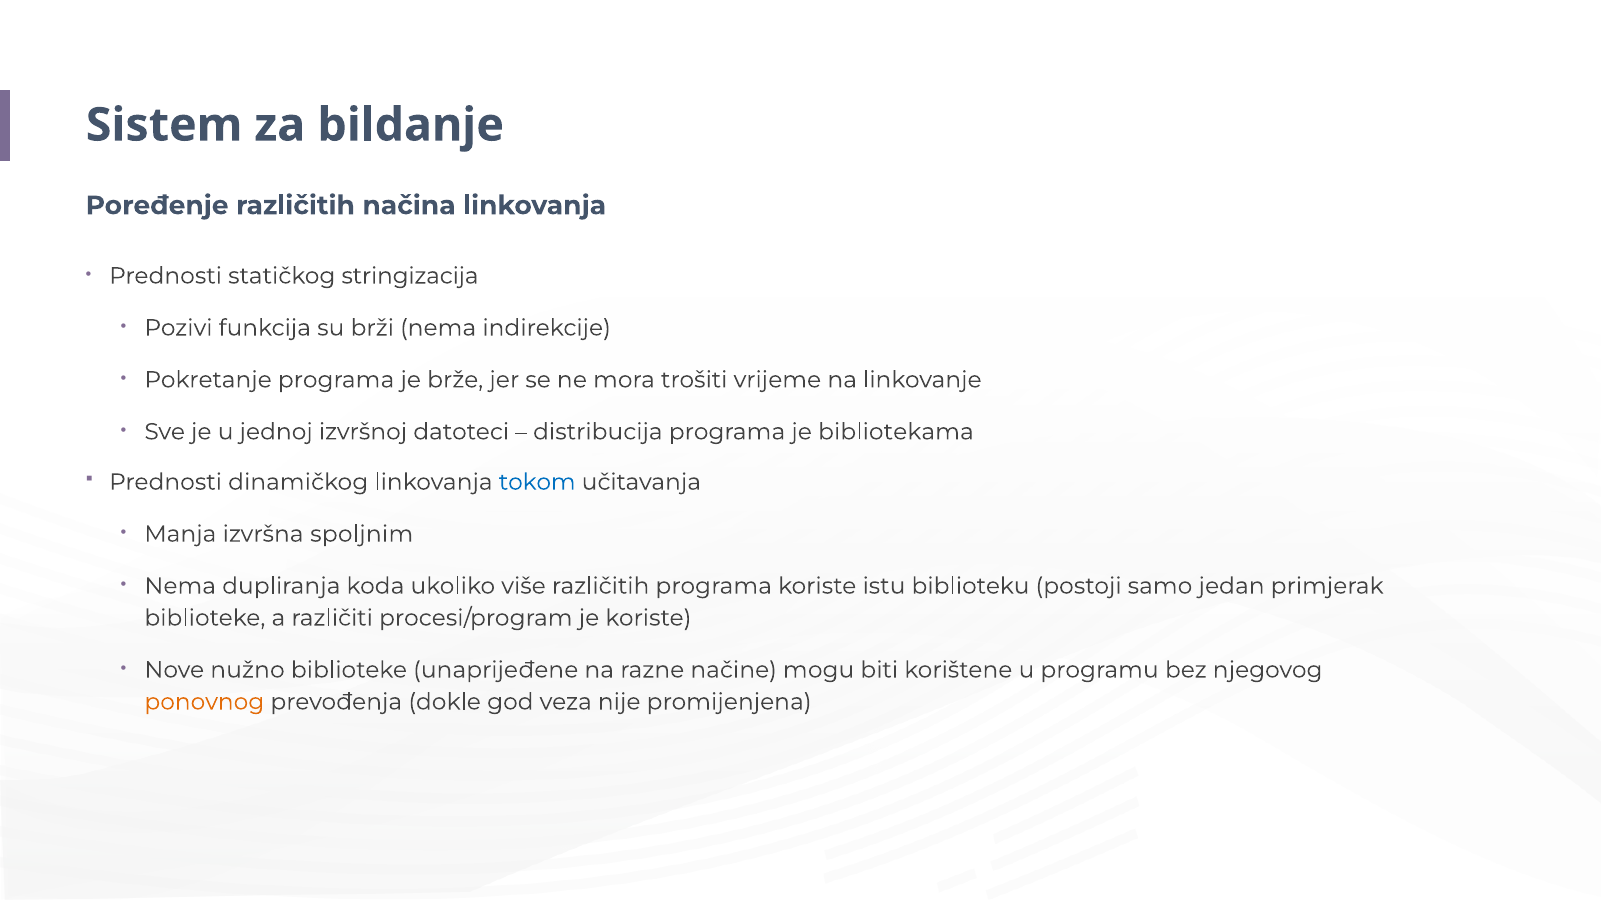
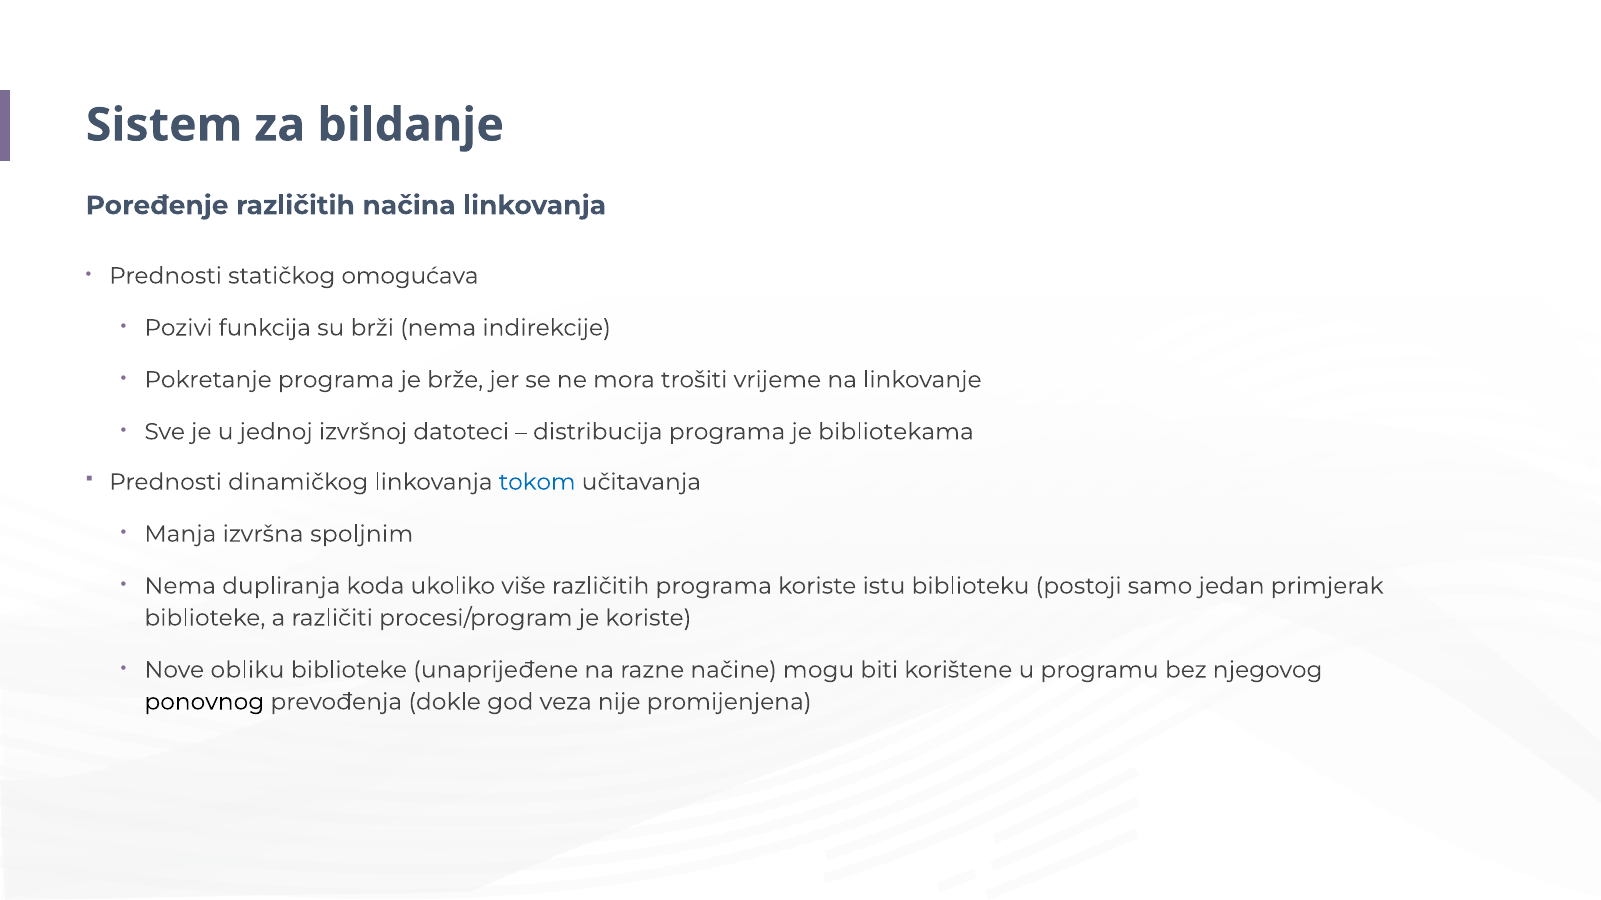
stringizacija: stringizacija -> omogućava
nužno: nužno -> obliku
ponovnog colour: orange -> black
